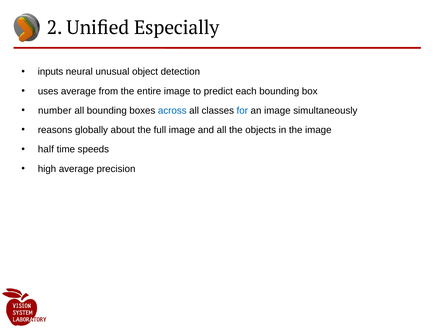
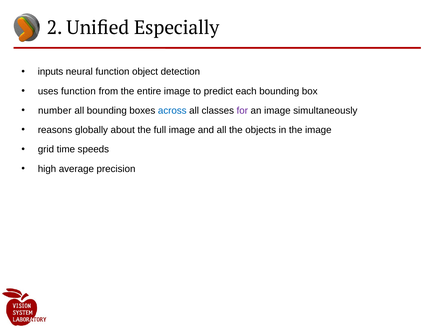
neural unusual: unusual -> function
uses average: average -> function
for colour: blue -> purple
half: half -> grid
